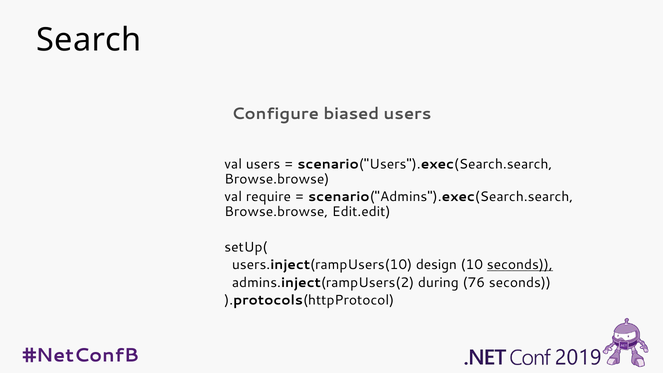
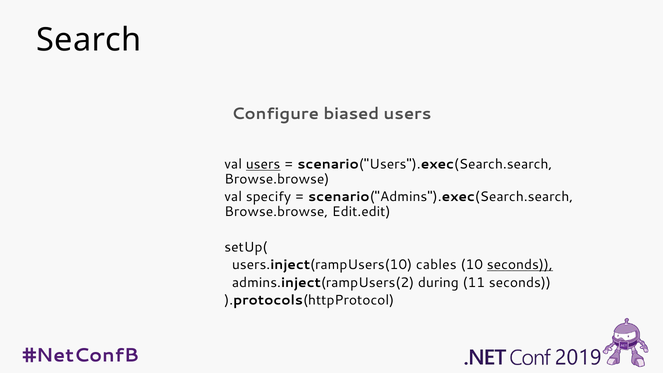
users at (263, 164) underline: none -> present
require: require -> specify
design: design -> cables
76: 76 -> 11
